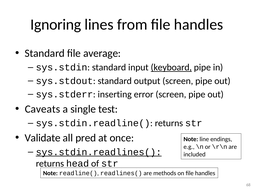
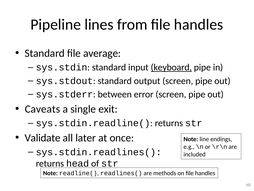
Ignoring: Ignoring -> Pipeline
inserting: inserting -> between
test: test -> exit
pred: pred -> later
sys.stdin.readlines( underline: present -> none
